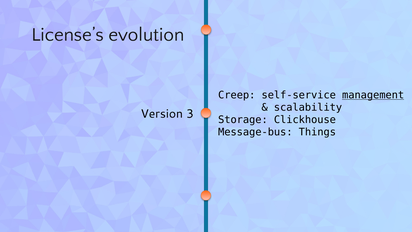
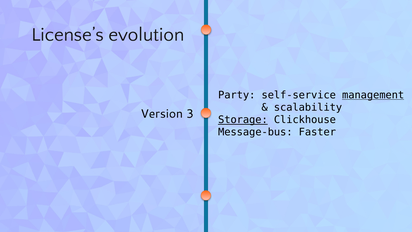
Creep: Creep -> Party
Storage underline: none -> present
Things: Things -> Faster
